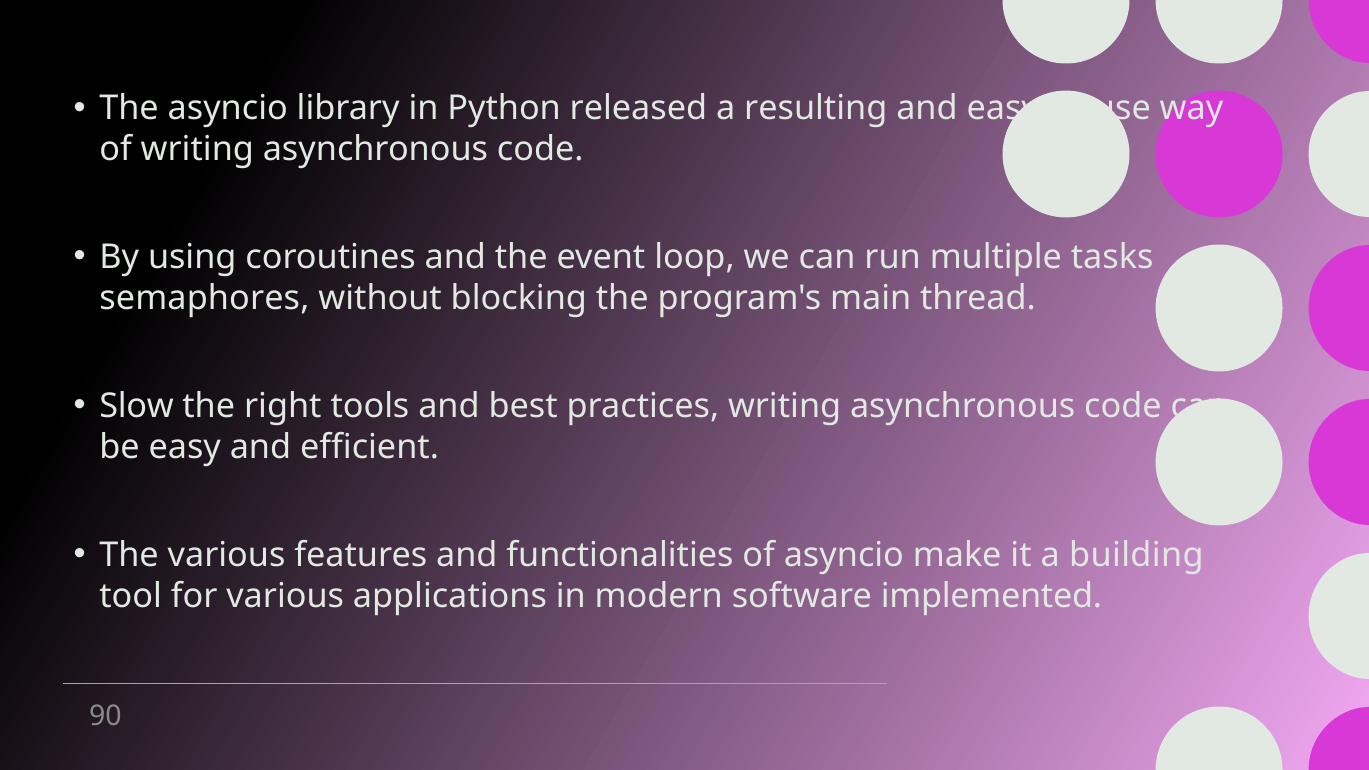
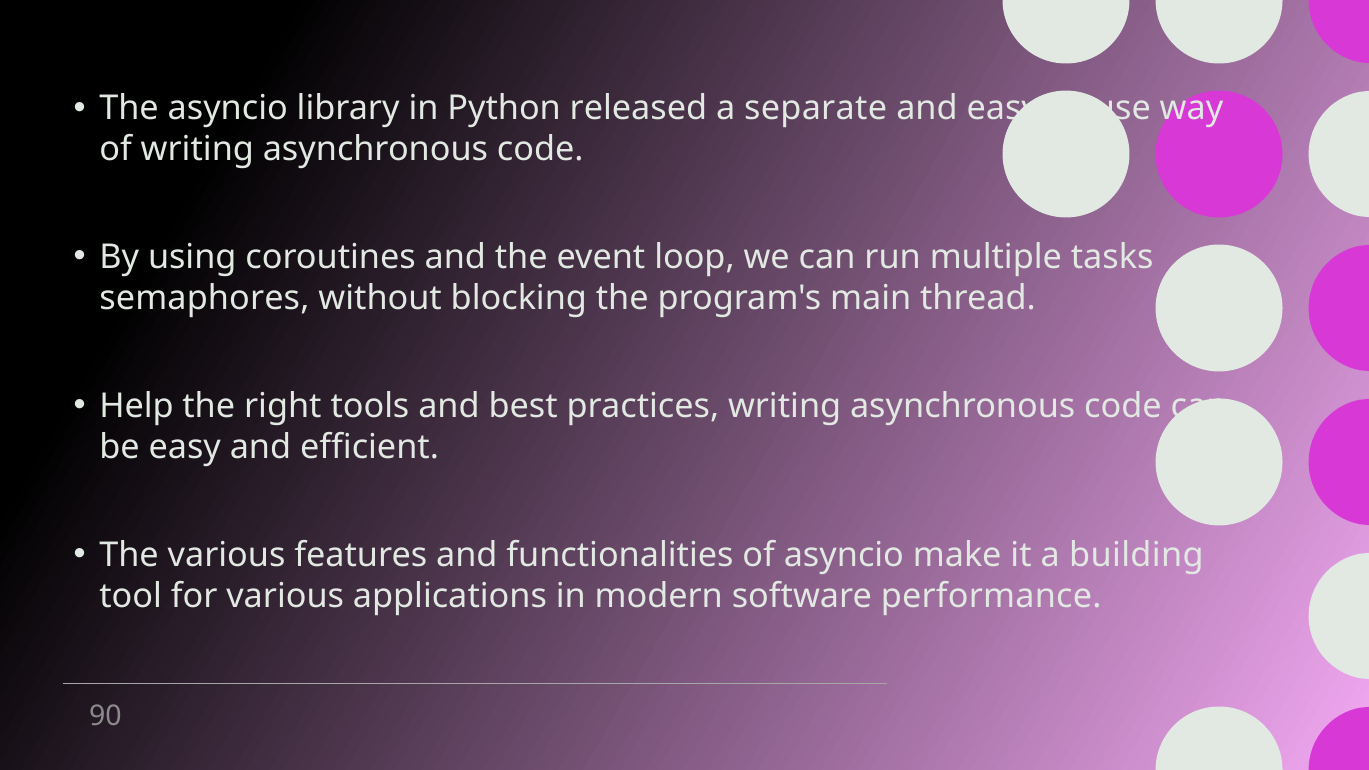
resulting: resulting -> separate
Slow: Slow -> Help
implemented: implemented -> performance
